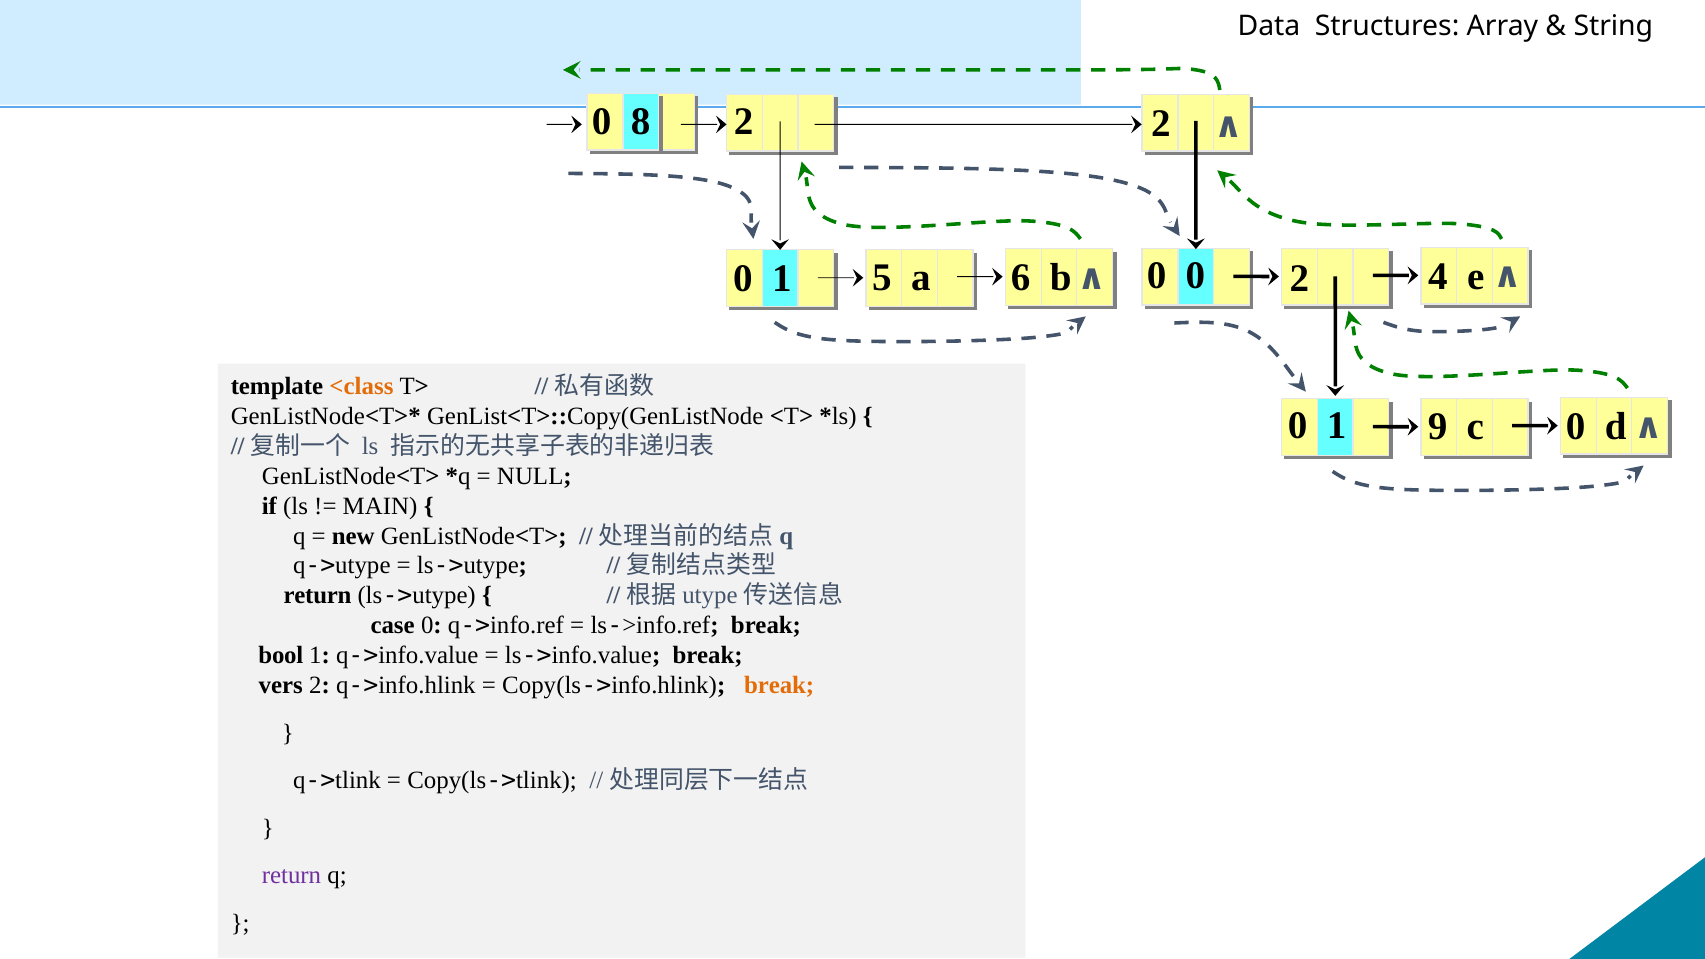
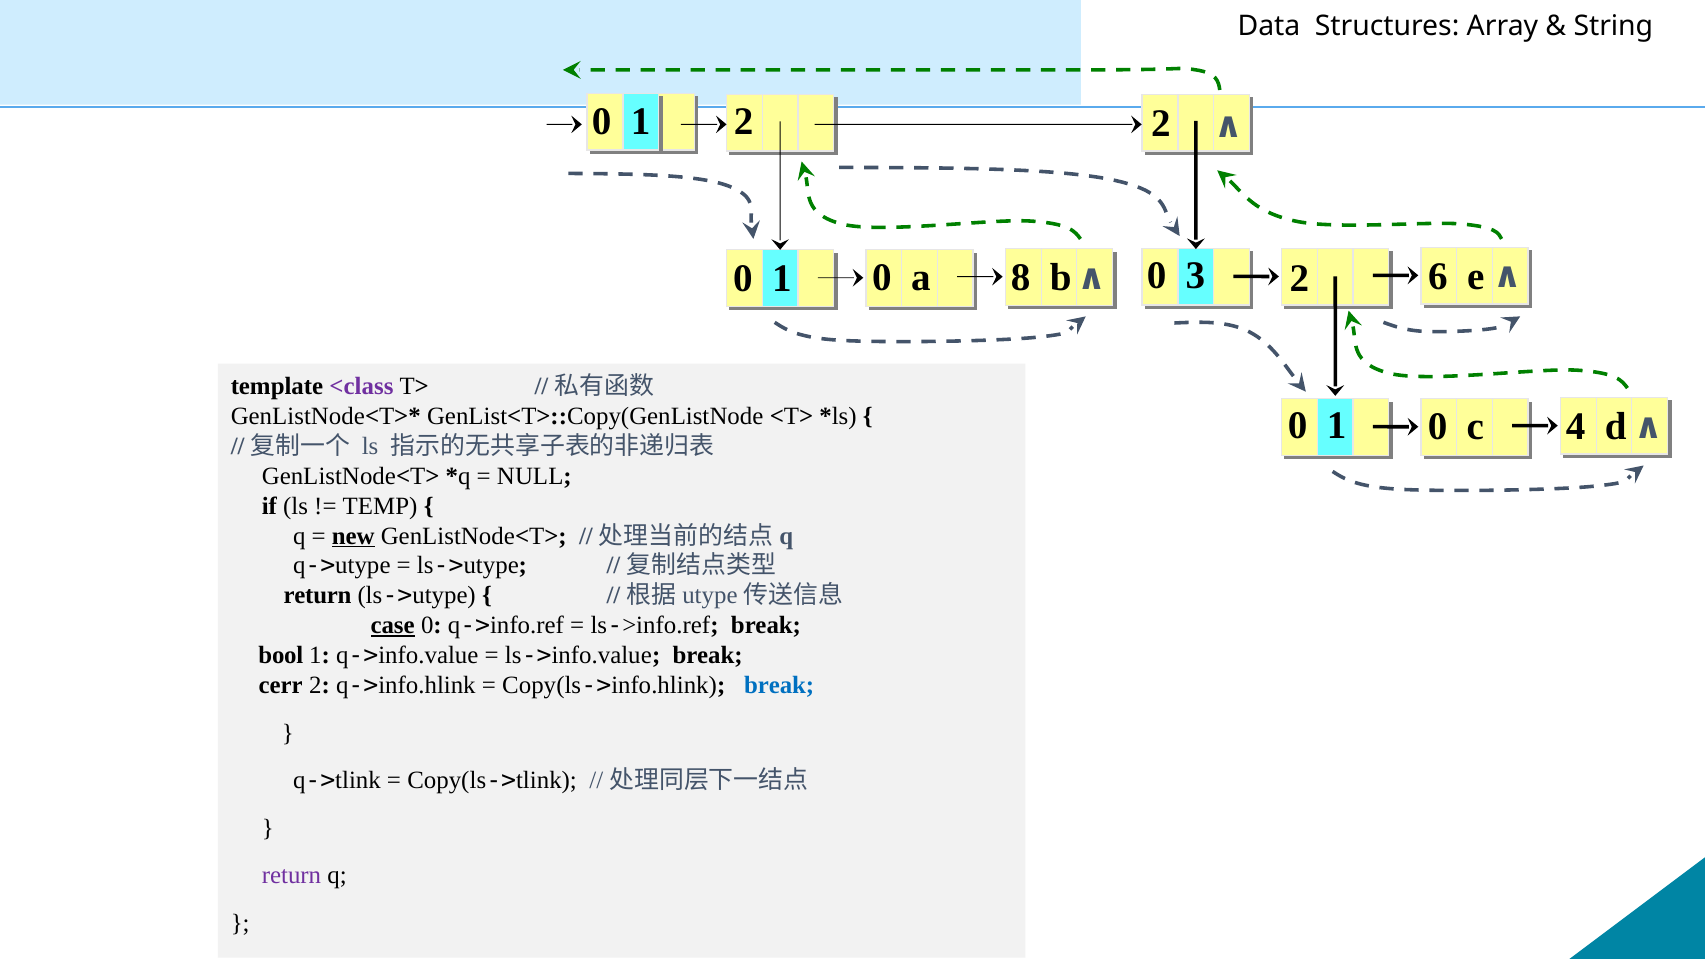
8 at (641, 122): 8 -> 1
5 at (882, 278): 5 -> 0
6: 6 -> 8
0 0: 0 -> 3
4: 4 -> 6
<class colour: orange -> purple
9 at (1438, 427): 9 -> 0
c 0: 0 -> 4
MAIN: MAIN -> TEMP
new underline: none -> present
case underline: none -> present
vers: vers -> cerr
break at (779, 685) colour: orange -> blue
